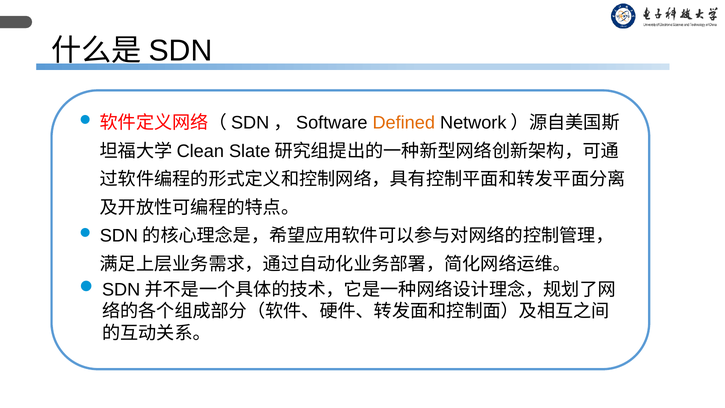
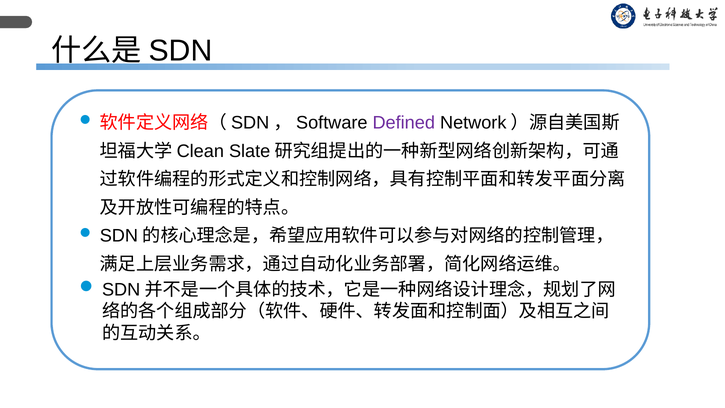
Defined colour: orange -> purple
